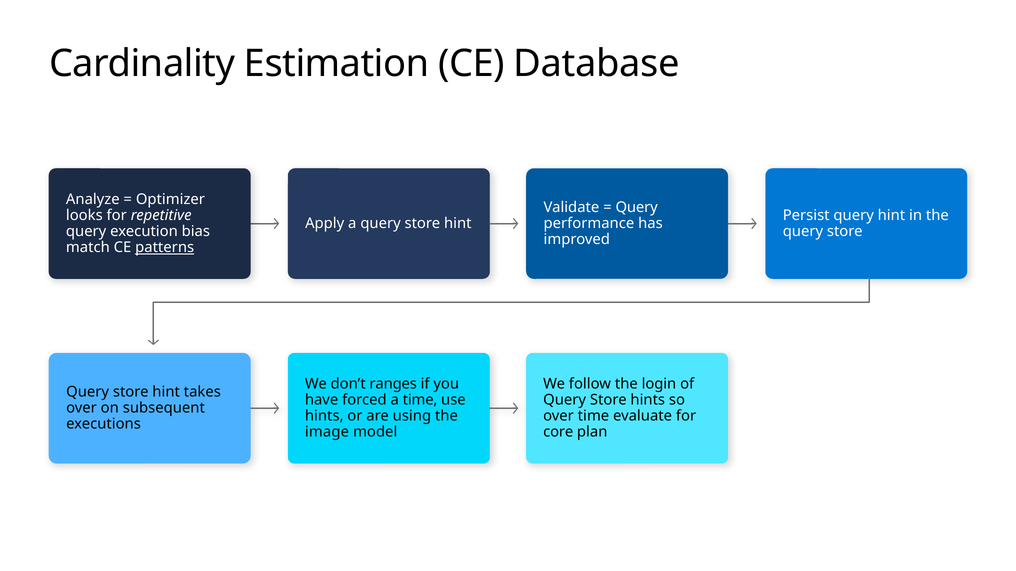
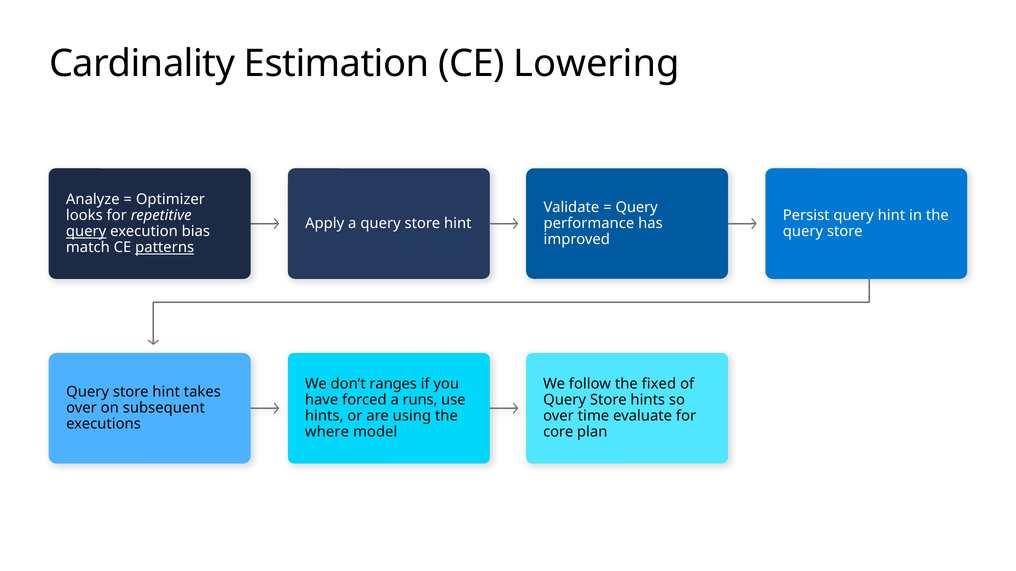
Database: Database -> Lowering
query at (86, 232) underline: none -> present
login: login -> fixed
a time: time -> runs
image: image -> where
